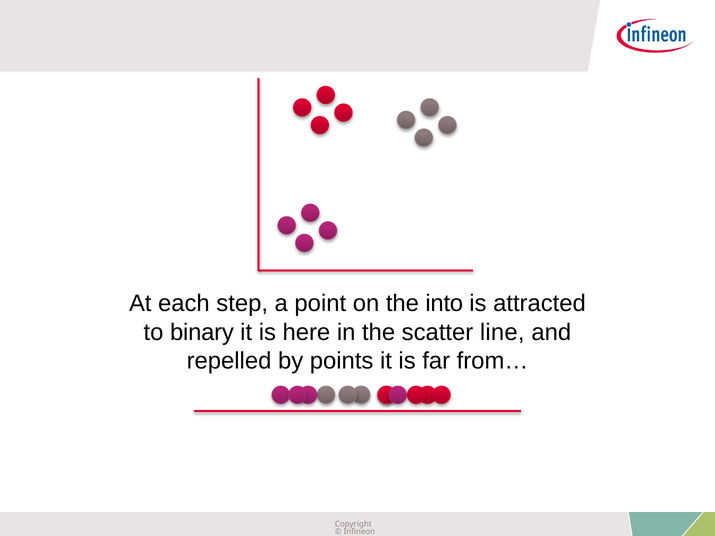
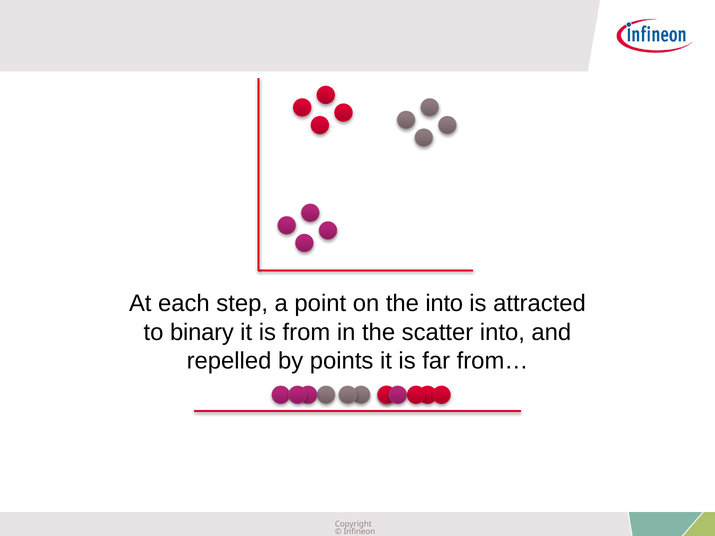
here: here -> from
scatter line: line -> into
